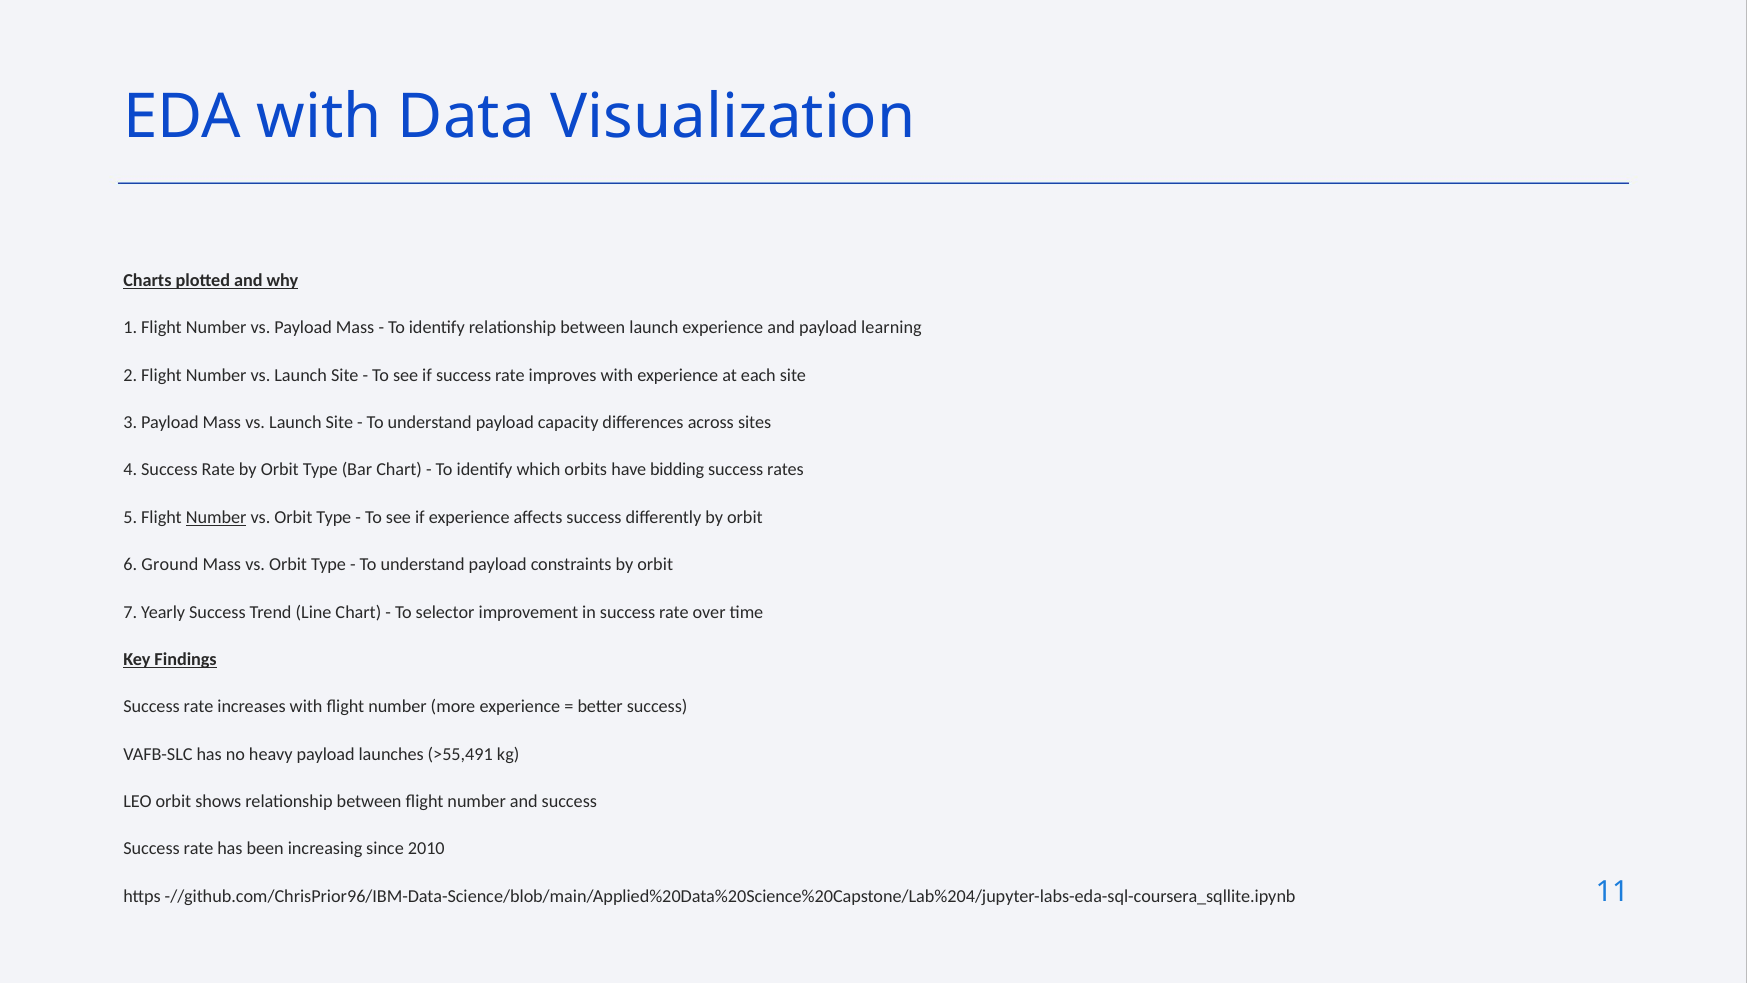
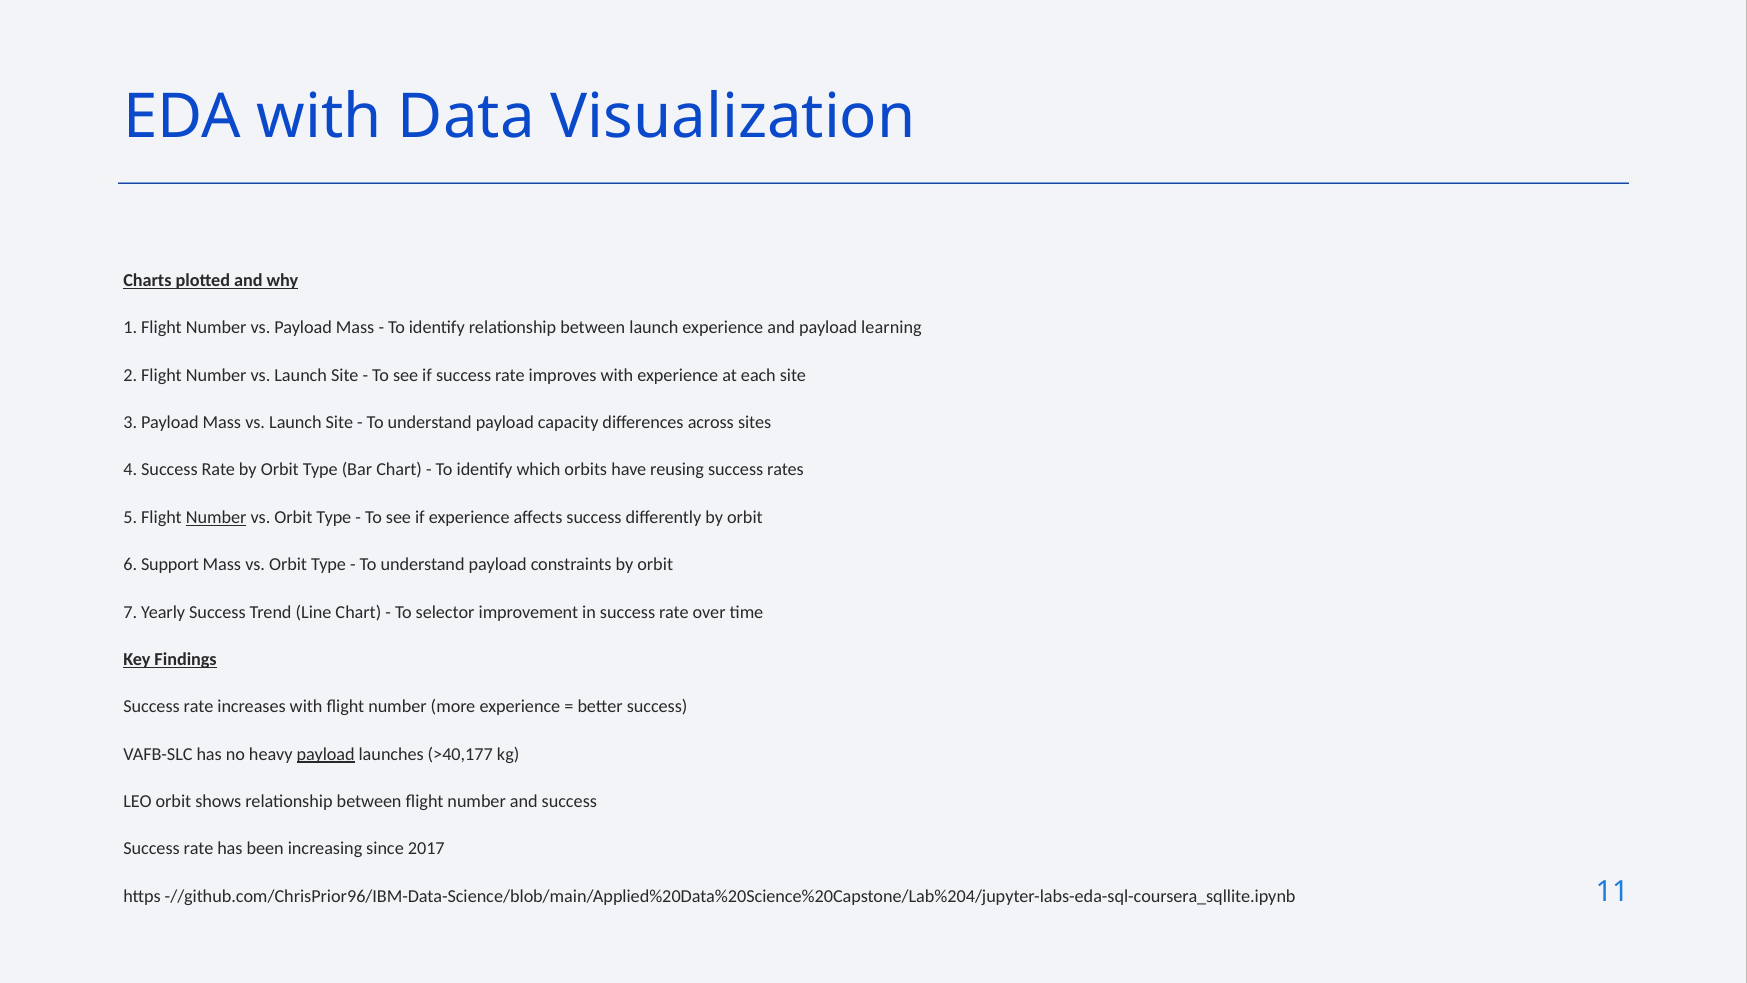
bidding: bidding -> reusing
Ground: Ground -> Support
payload at (326, 754) underline: none -> present
>55,491: >55,491 -> >40,177
2010: 2010 -> 2017
